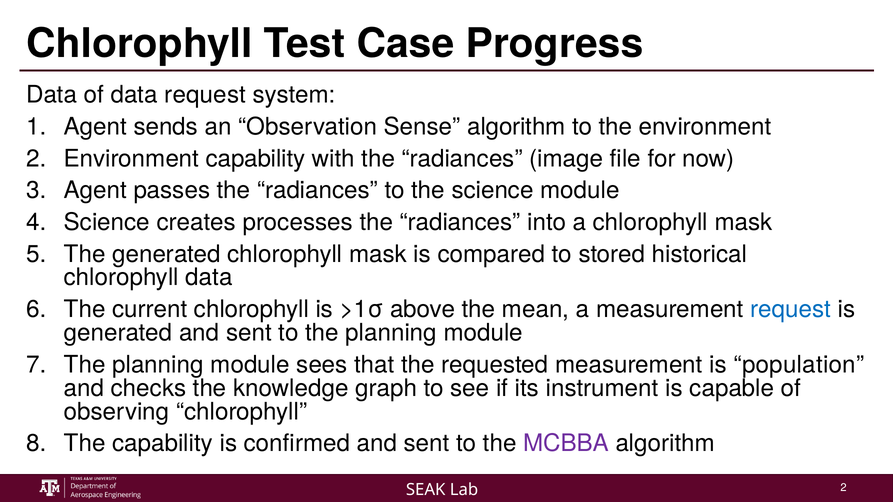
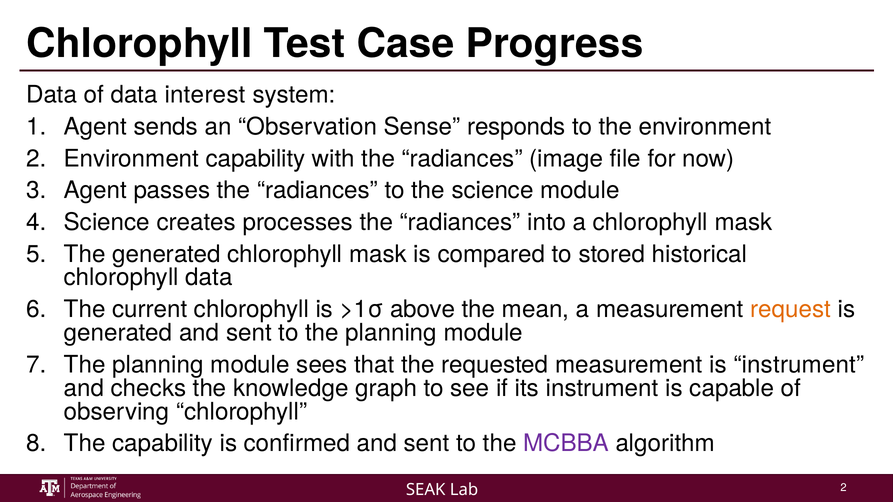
data request: request -> interest
Sense algorithm: algorithm -> responds
request at (791, 310) colour: blue -> orange
is population: population -> instrument
